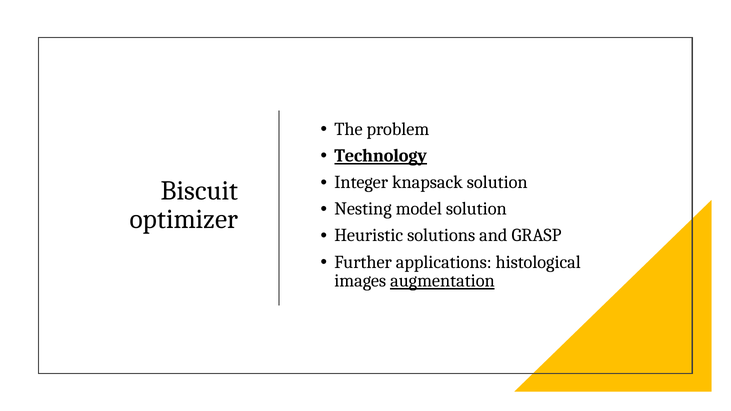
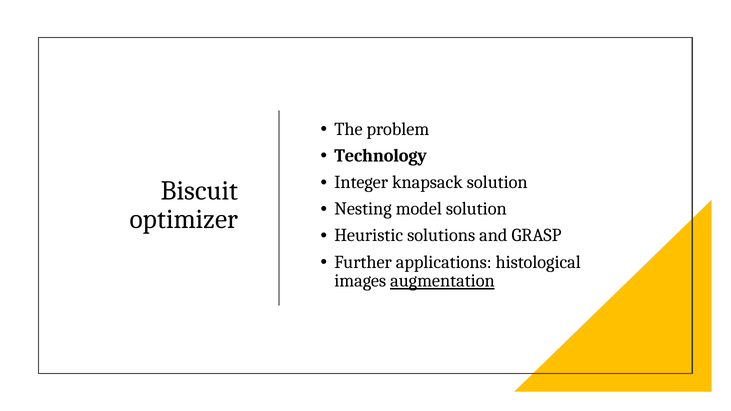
Technology underline: present -> none
